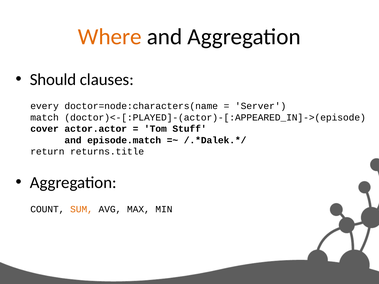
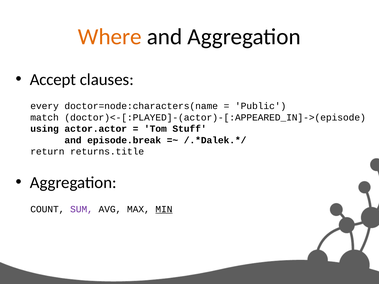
Should: Should -> Accept
Server: Server -> Public
cover: cover -> using
episode.match: episode.match -> episode.break
SUM colour: orange -> purple
MIN underline: none -> present
